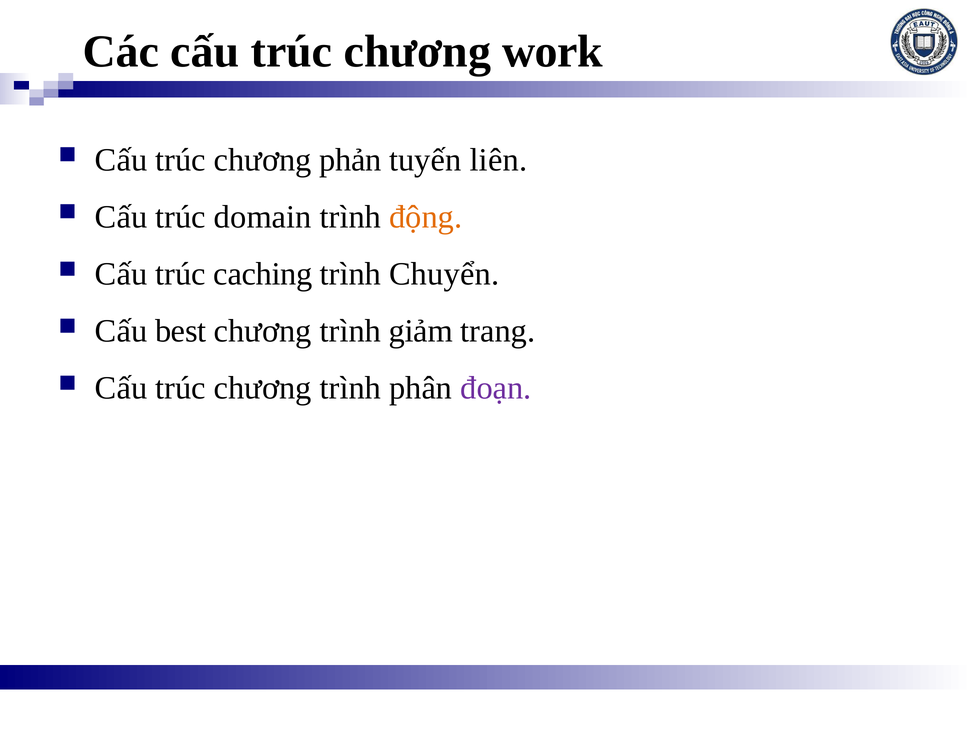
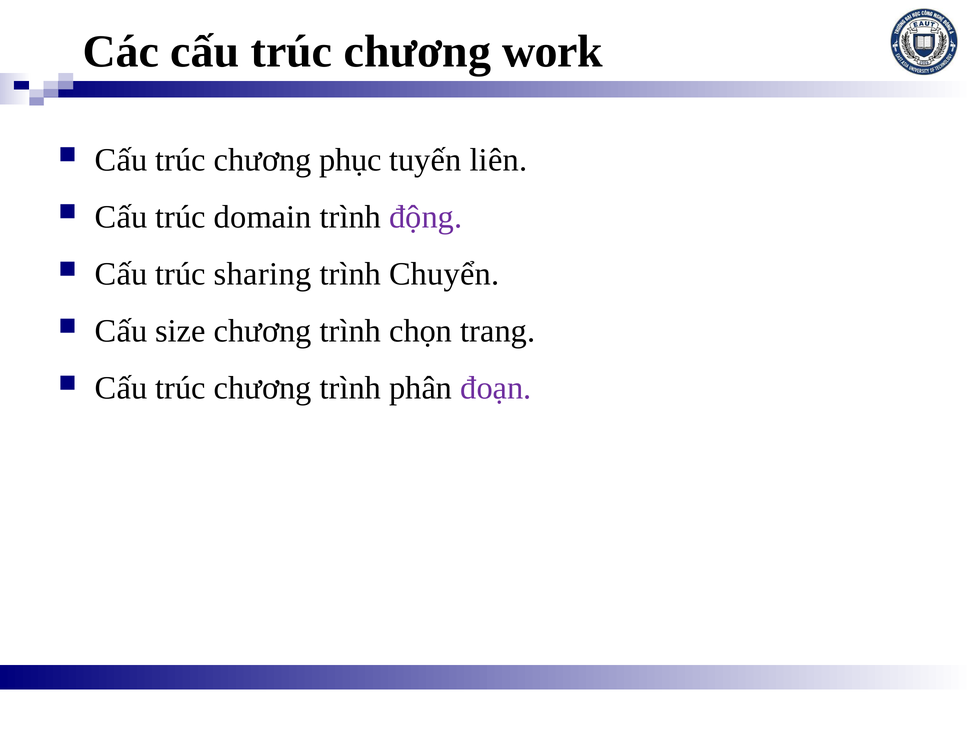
phản: phản -> phục
động colour: orange -> purple
caching: caching -> sharing
best: best -> size
giảm: giảm -> chọn
